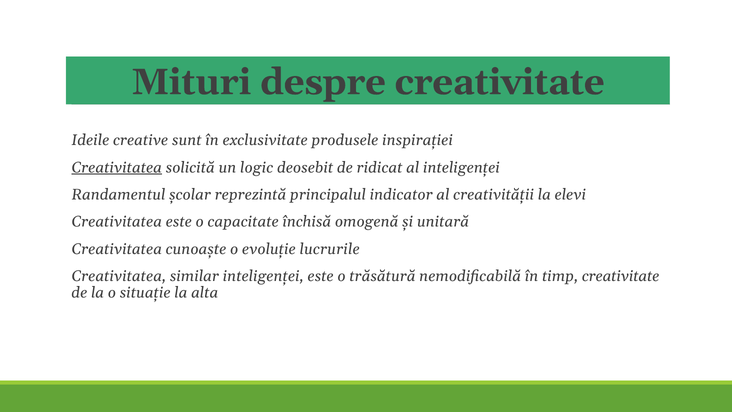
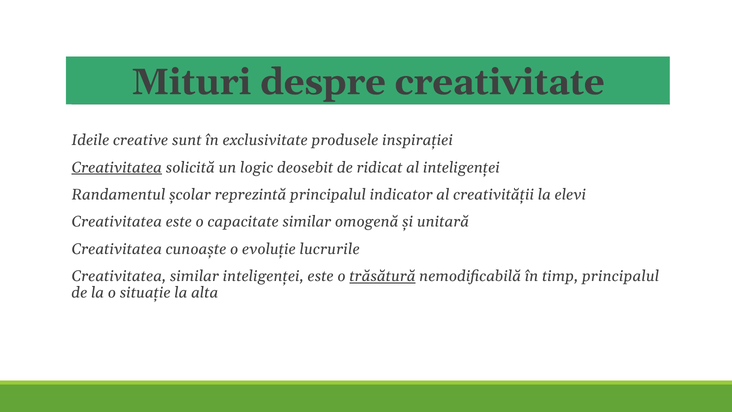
capacitate închisă: închisă -> similar
trăsătură underline: none -> present
timp creativitate: creativitate -> principalul
